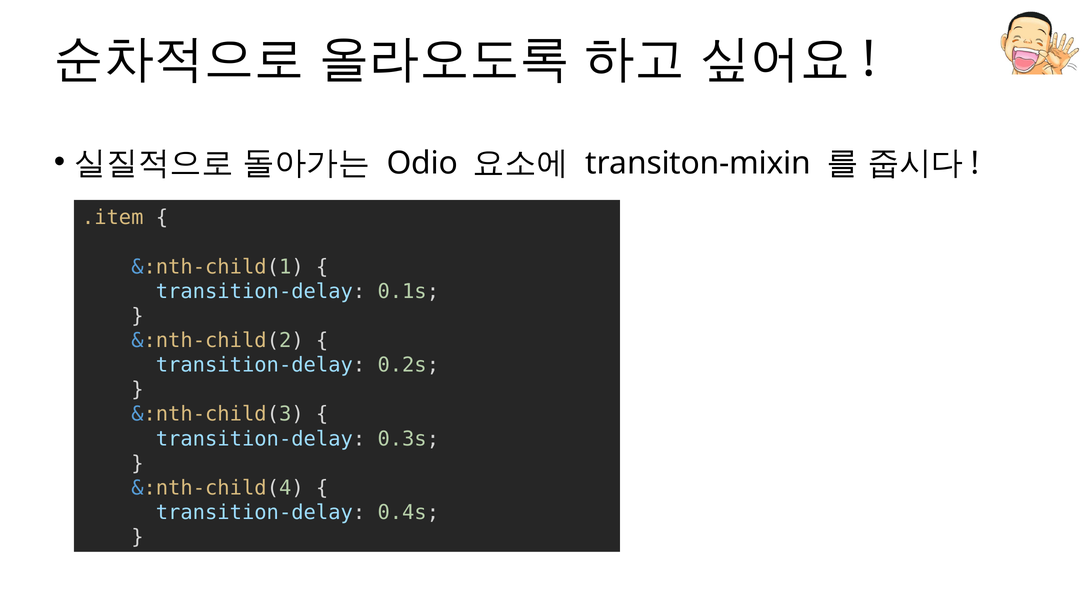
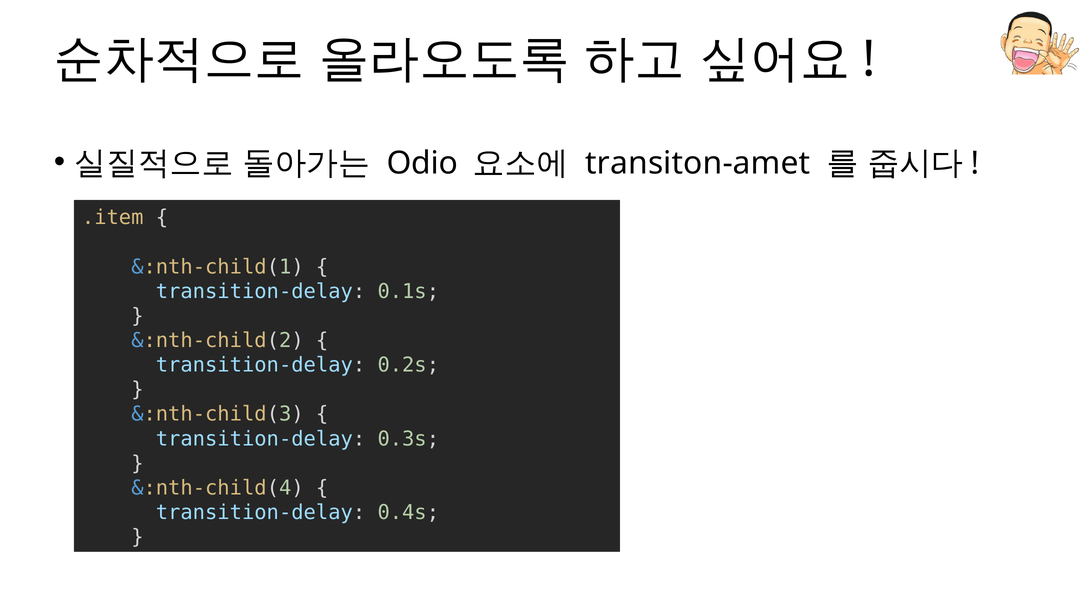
transiton-mixin: transiton-mixin -> transiton-amet
